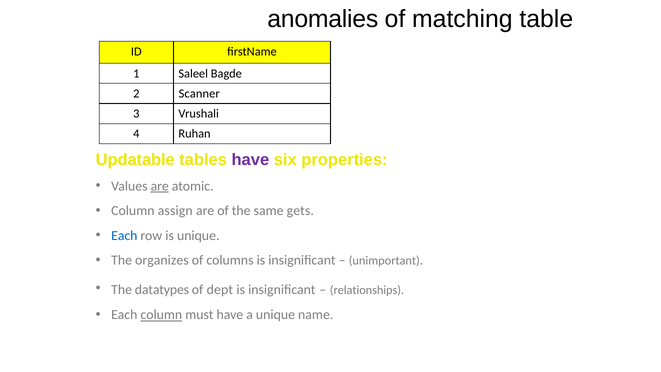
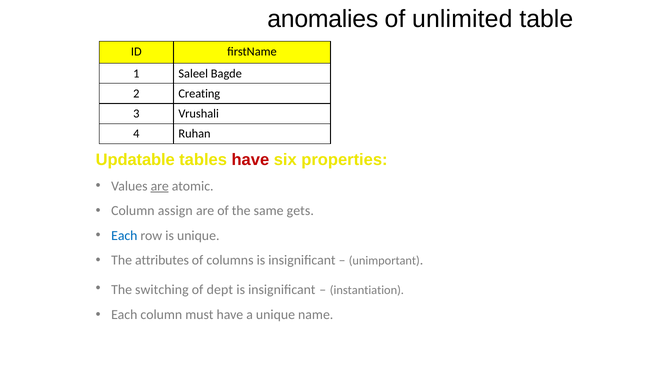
matching: matching -> unlimited
Scanner: Scanner -> Creating
have at (250, 160) colour: purple -> red
organizes: organizes -> attributes
datatypes: datatypes -> switching
relationships: relationships -> instantiation
column at (161, 315) underline: present -> none
